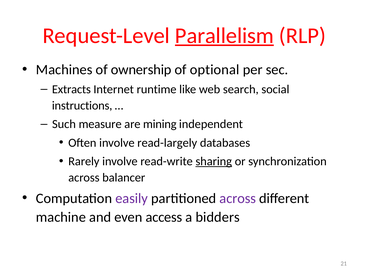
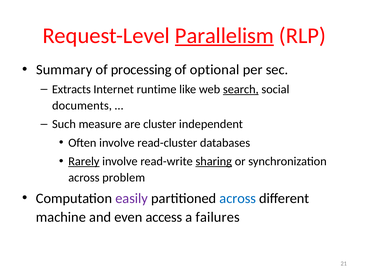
Machines: Machines -> Summary
ownership: ownership -> processing
search underline: none -> present
instructions: instructions -> documents
mining: mining -> cluster
read-largely: read-largely -> read-cluster
Rarely underline: none -> present
balancer: balancer -> problem
across at (238, 199) colour: purple -> blue
bidders: bidders -> failures
